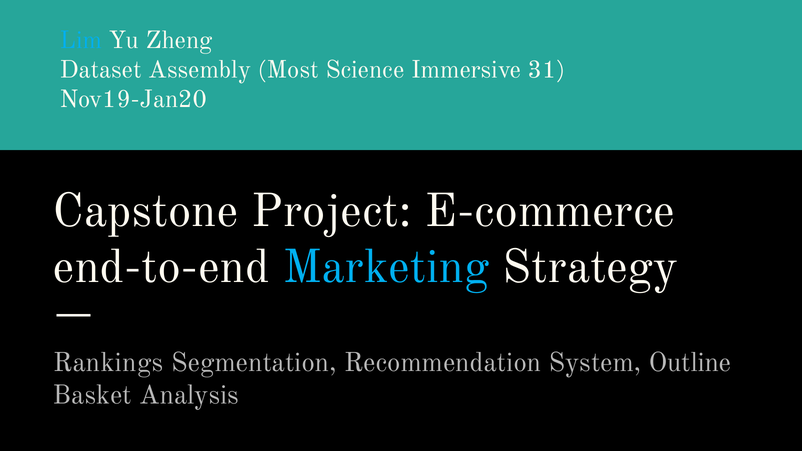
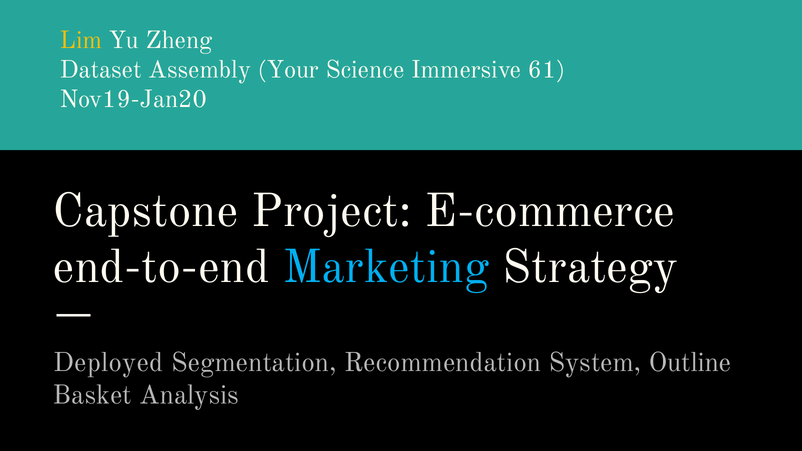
Lim colour: light blue -> yellow
Most: Most -> Your
31: 31 -> 61
Rankings: Rankings -> Deployed
